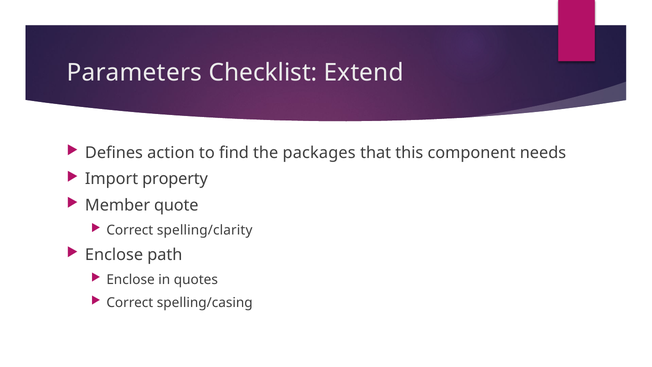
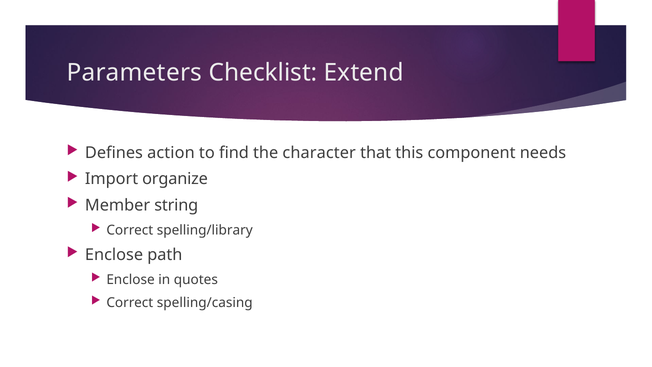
packages: packages -> character
property: property -> organize
quote: quote -> string
spelling/clarity: spelling/clarity -> spelling/library
